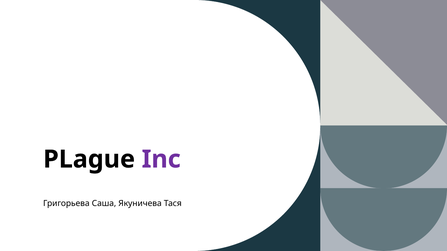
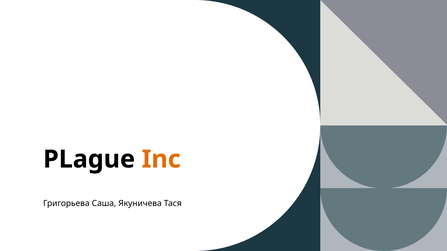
Inc colour: purple -> orange
